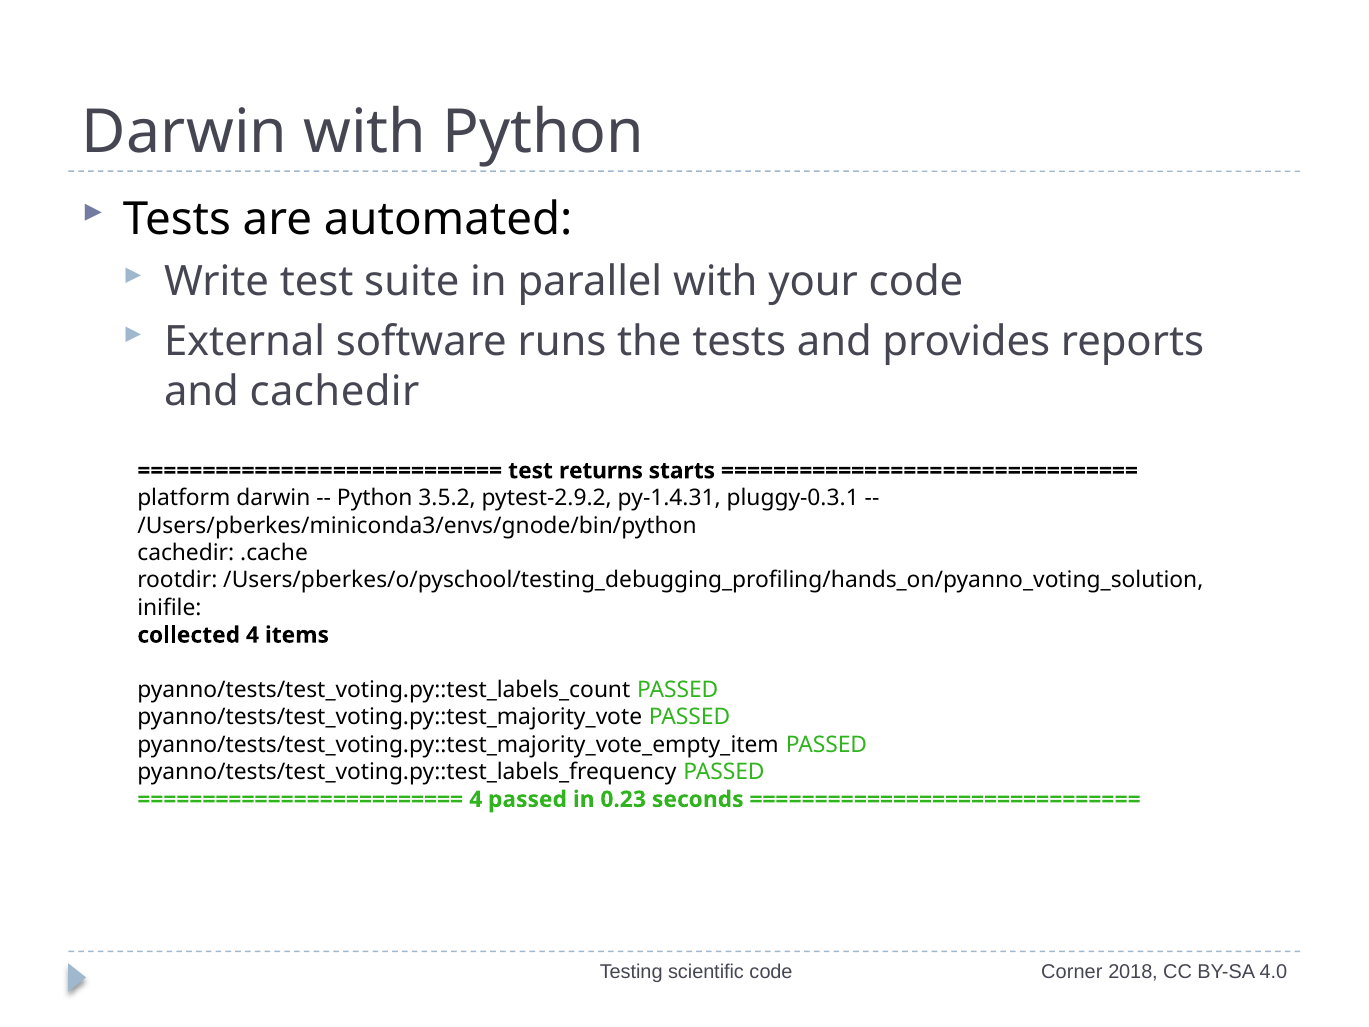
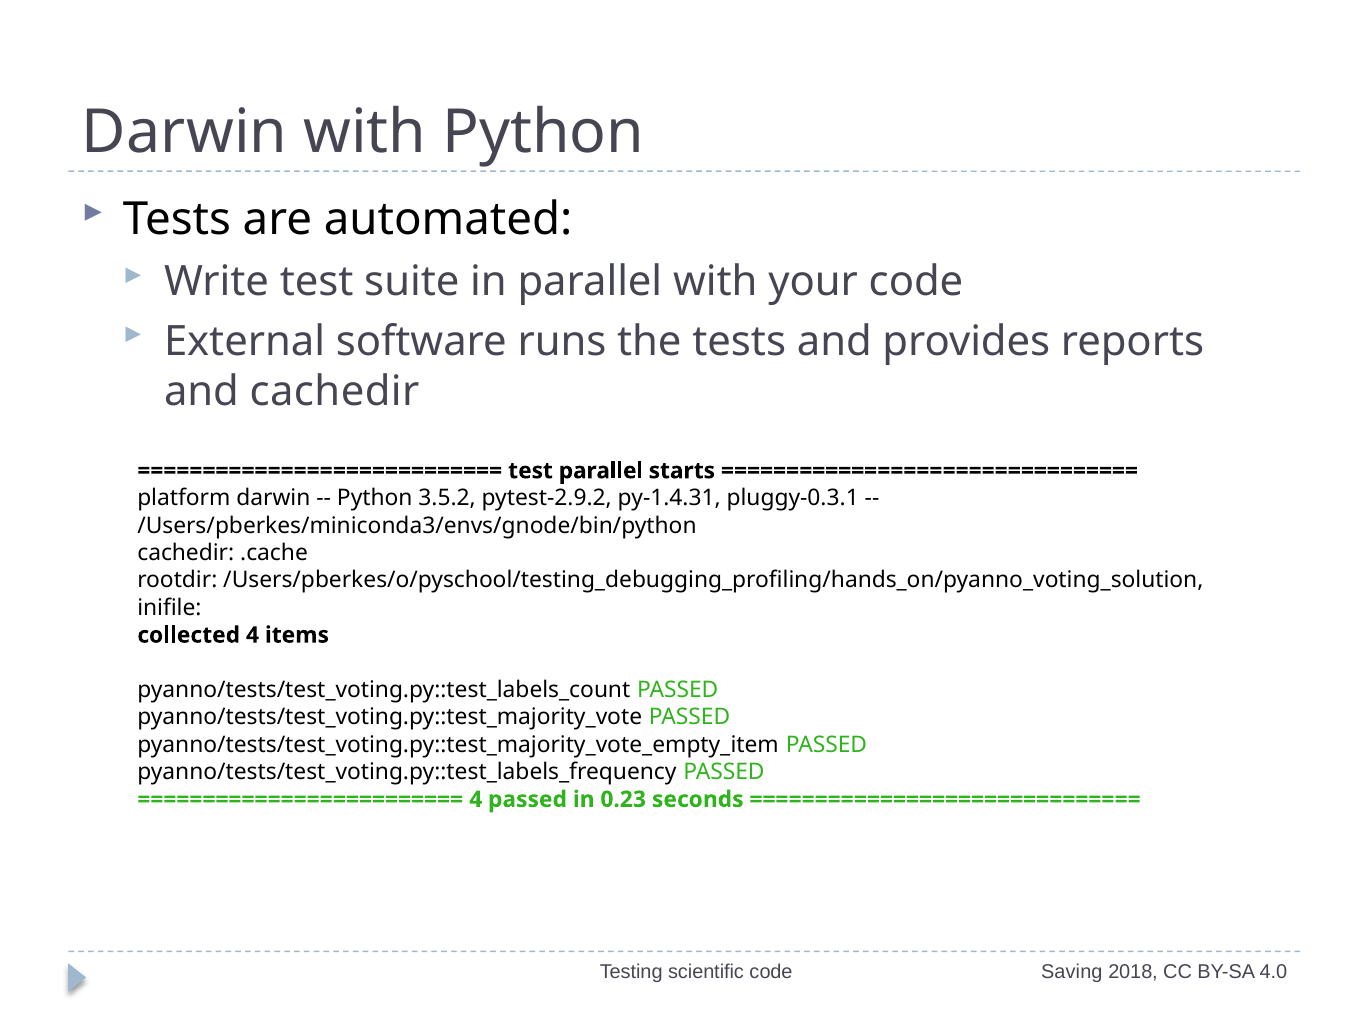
test returns: returns -> parallel
Corner: Corner -> Saving
